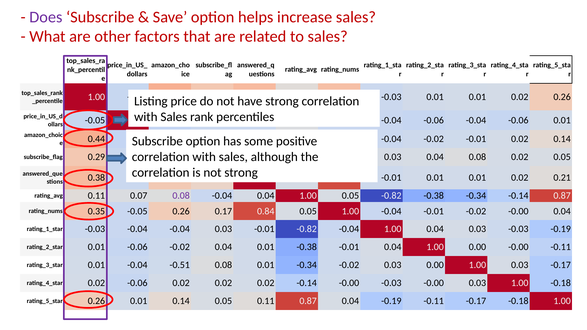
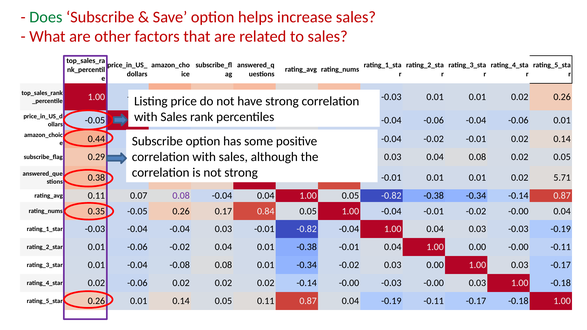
Does colour: purple -> green
0.21: 0.21 -> 5.71
-0.51: -0.51 -> -0.08
